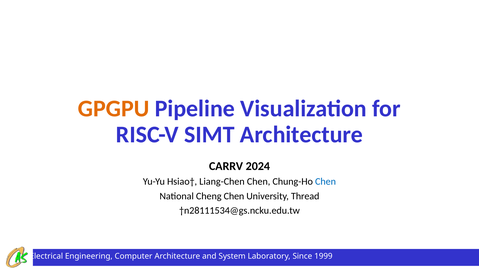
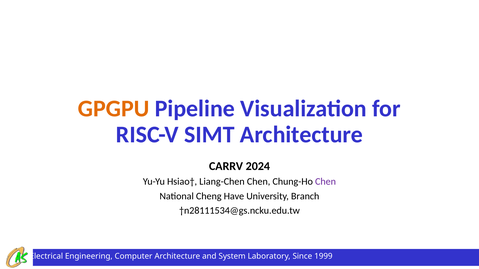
Chen at (326, 182) colour: blue -> purple
Cheng Chen: Chen -> Have
Thread: Thread -> Branch
